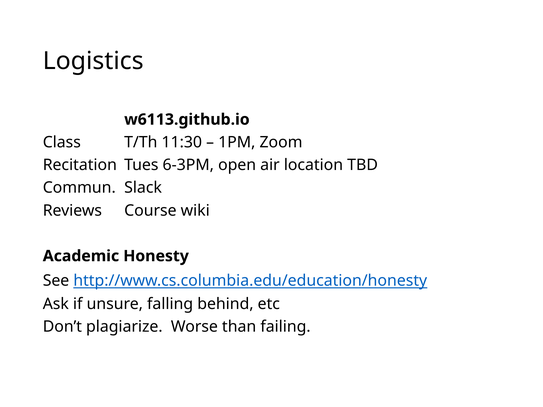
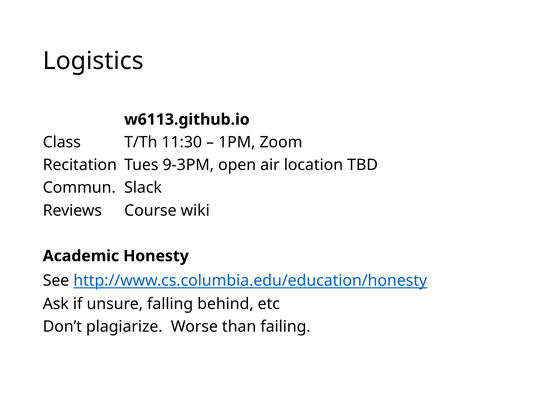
6-3PM: 6-3PM -> 9-3PM
